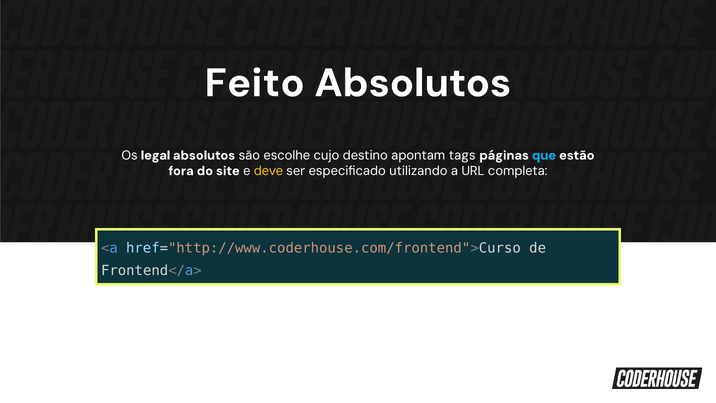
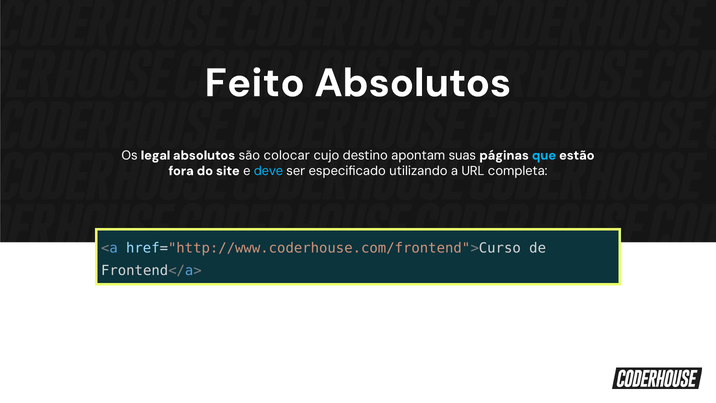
escolhe: escolhe -> colocar
tags: tags -> suas
deve colour: yellow -> light blue
